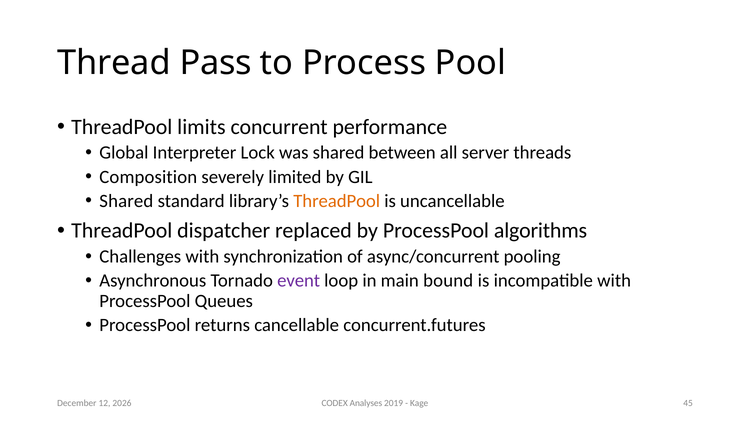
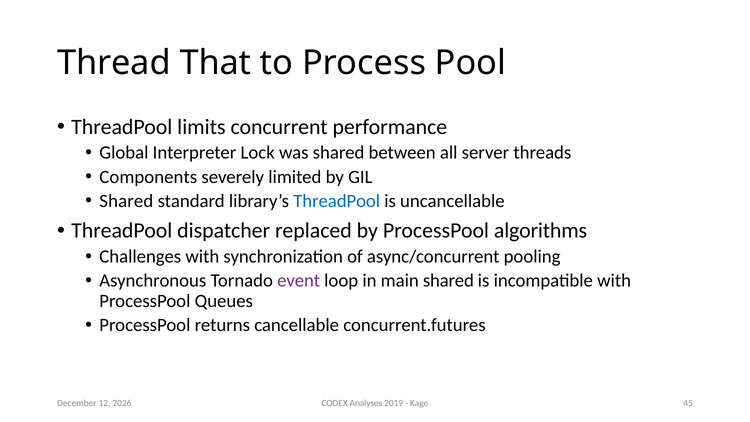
Pass: Pass -> That
Composition: Composition -> Components
ThreadPool at (337, 201) colour: orange -> blue
main bound: bound -> shared
